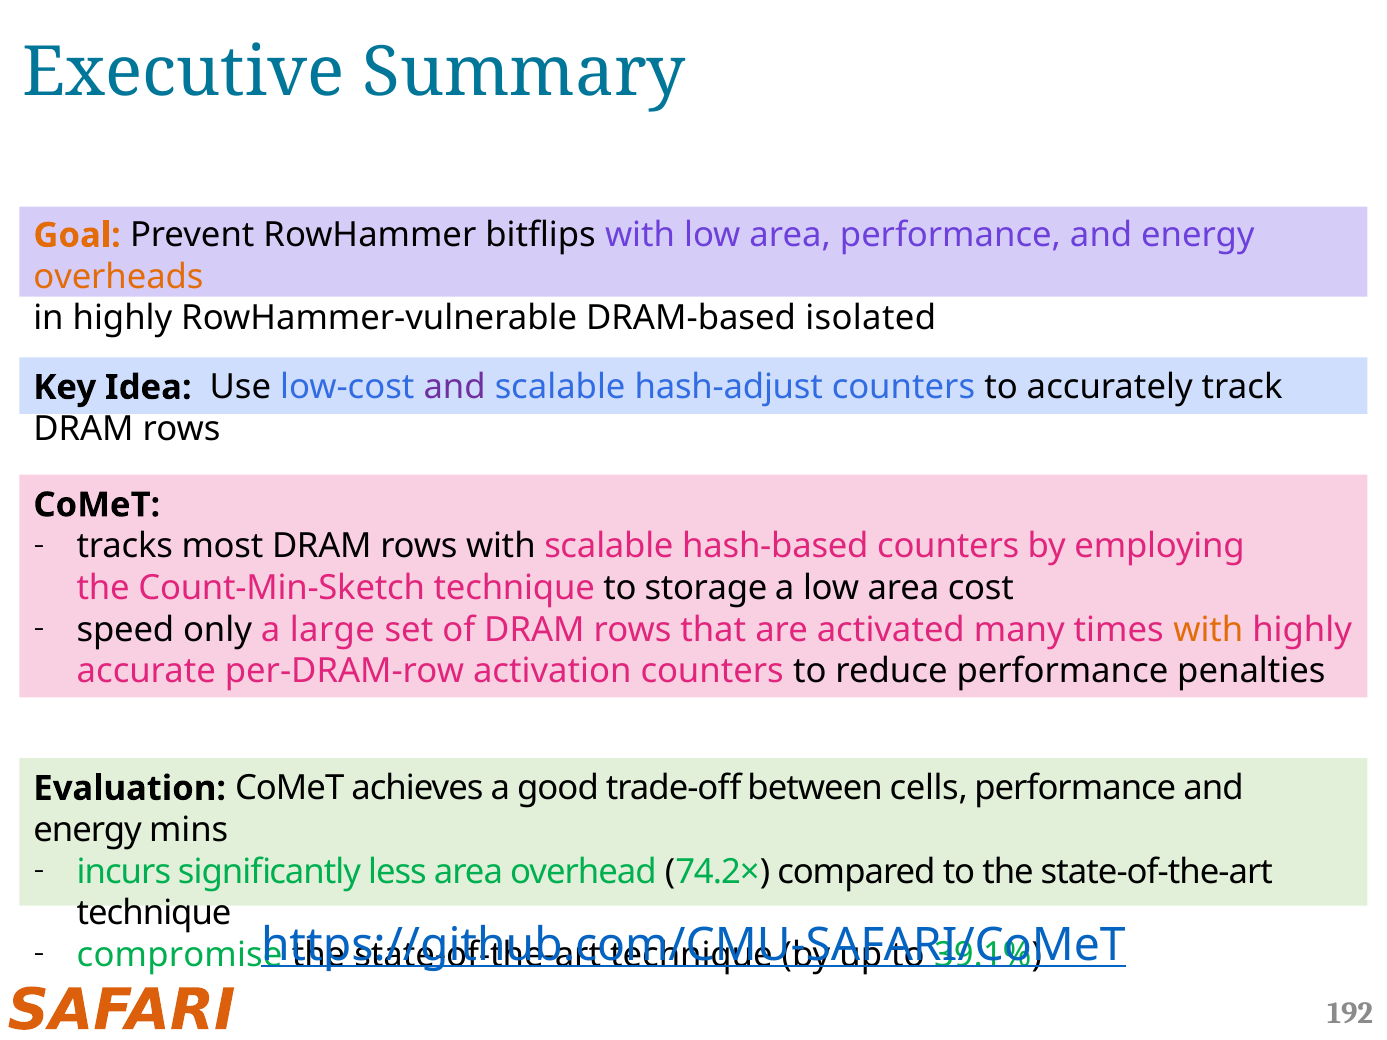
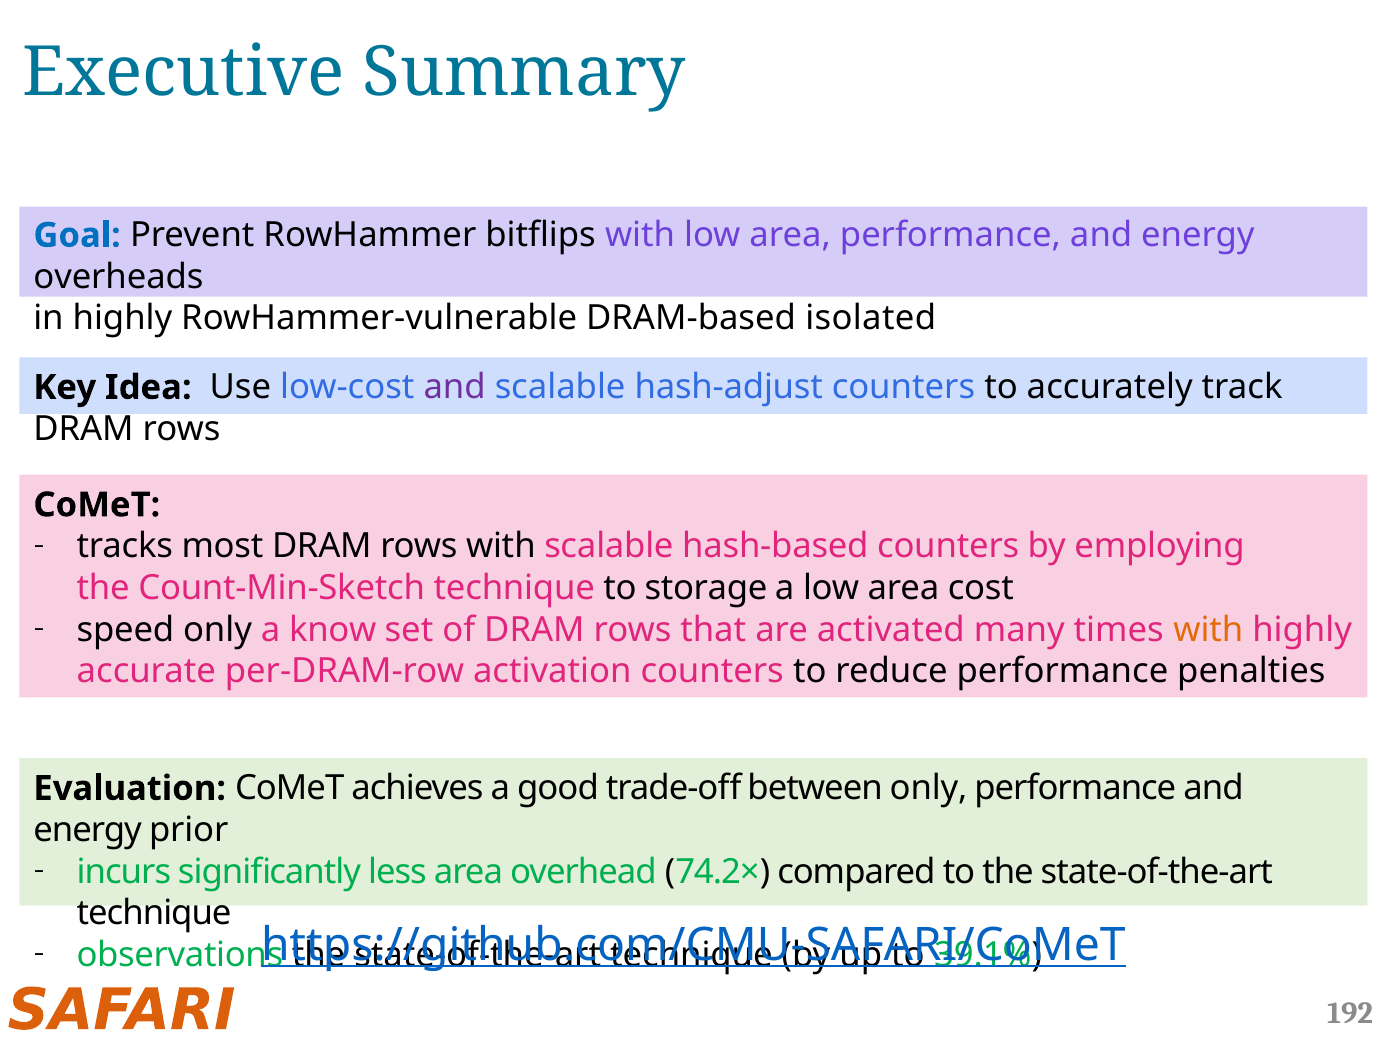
Goal colour: orange -> blue
overheads colour: orange -> black
large: large -> know
between cells: cells -> only
mins: mins -> prior
compromise: compromise -> observations
